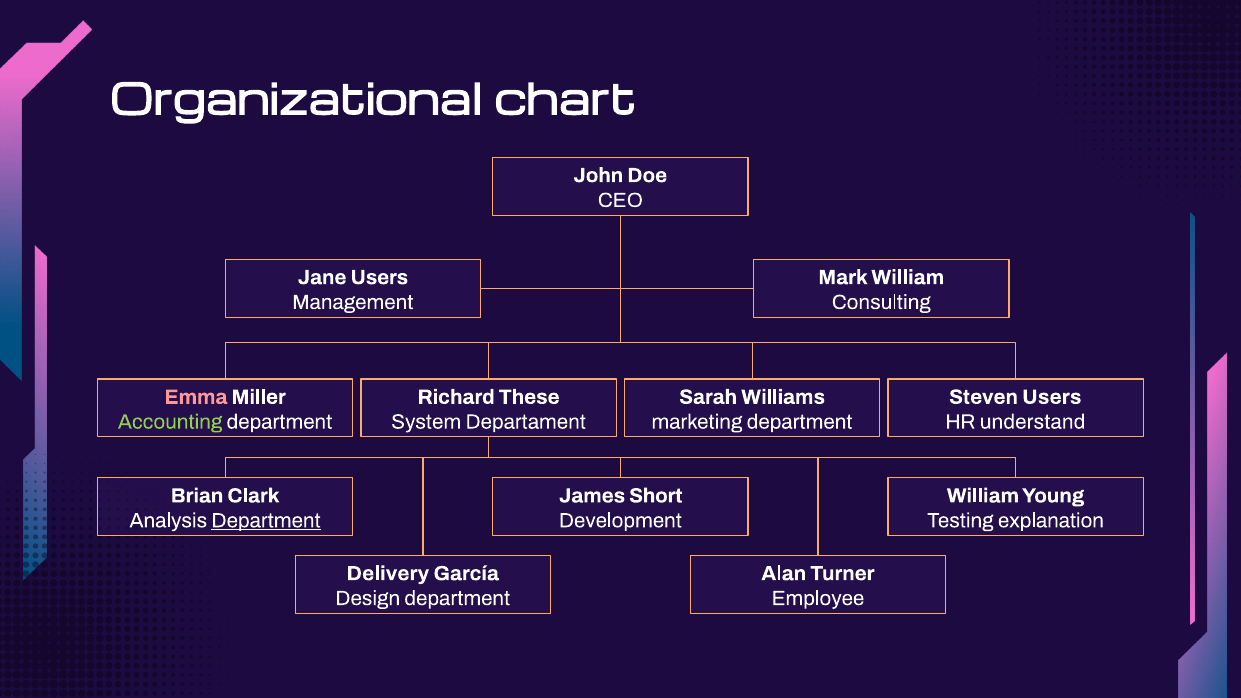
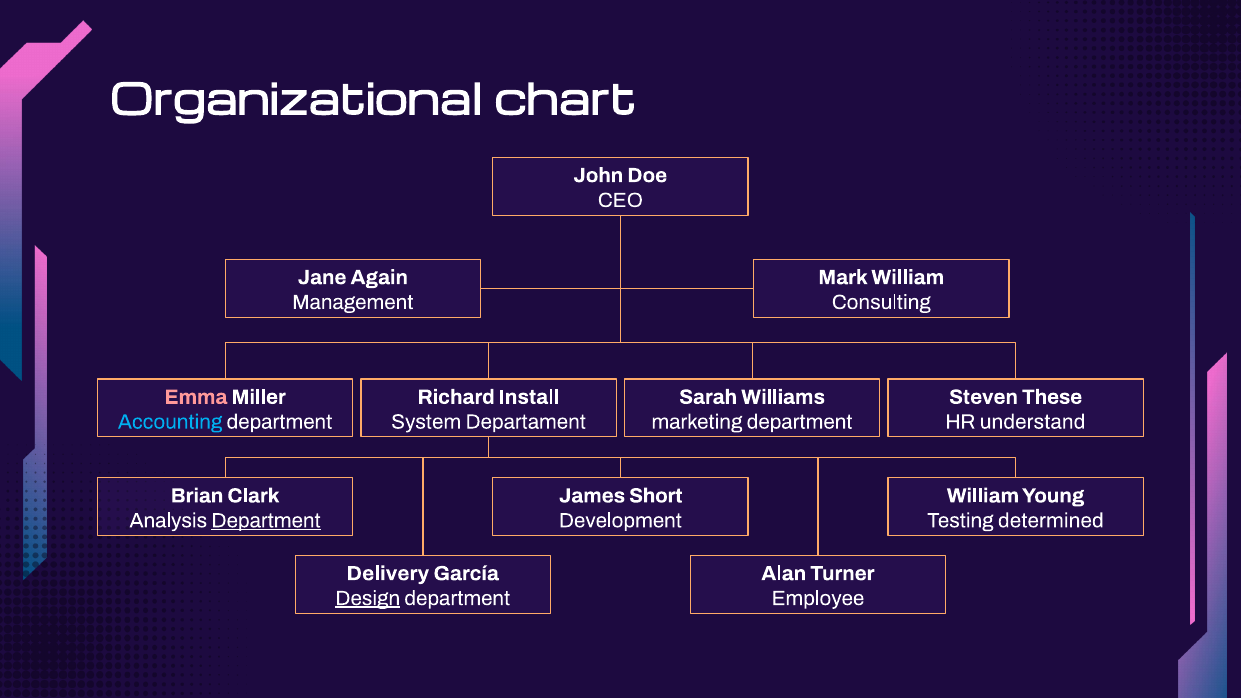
Jane Users: Users -> Again
These: These -> Install
Steven Users: Users -> These
Accounting colour: light green -> light blue
explanation: explanation -> determined
Design underline: none -> present
